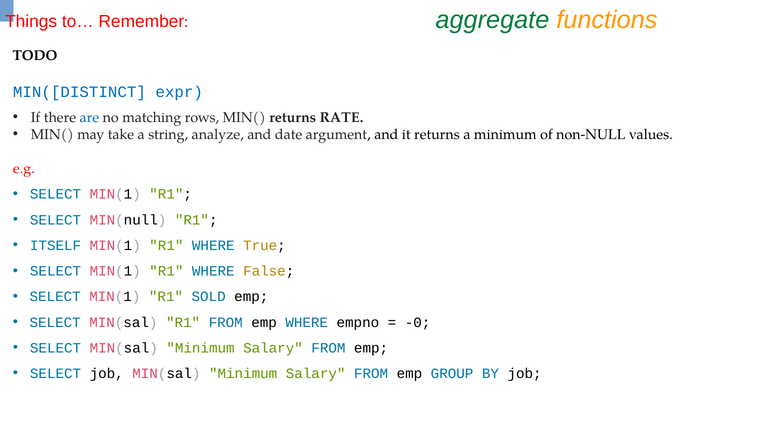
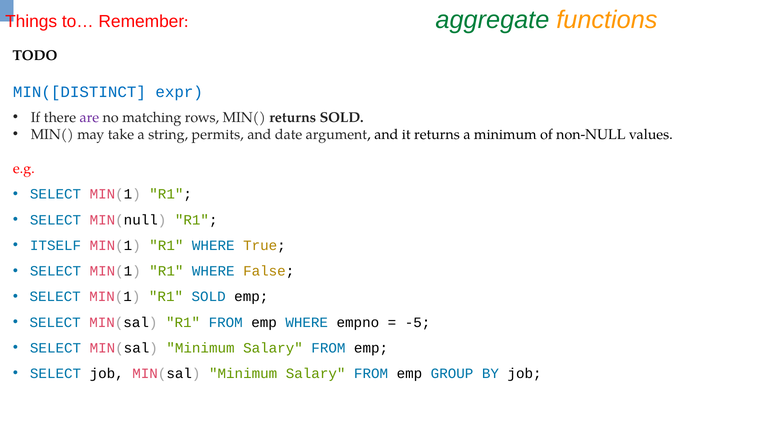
are colour: blue -> purple
returns RATE: RATE -> SOLD
analyze: analyze -> permits
-0: -0 -> -5
